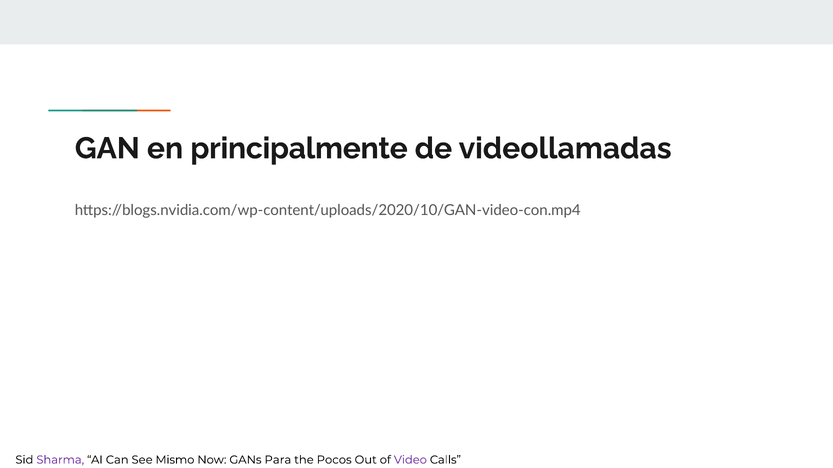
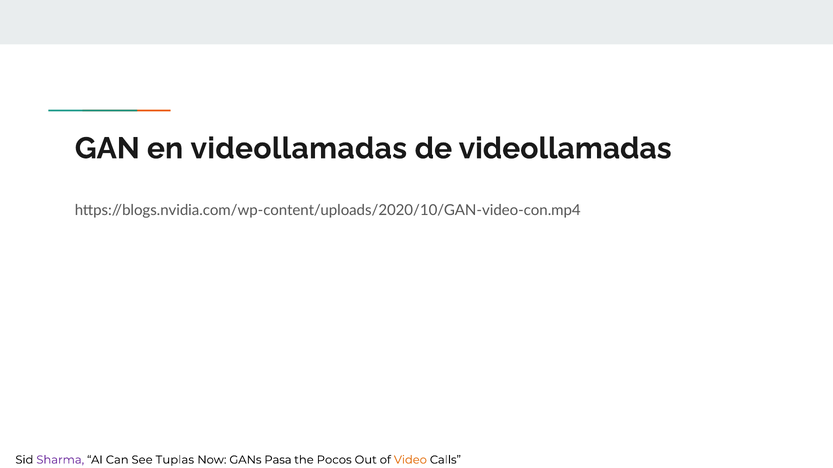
en principalmente: principalmente -> videollamadas
Mismo: Mismo -> Tuplas
Para: Para -> Pasa
Video colour: purple -> orange
